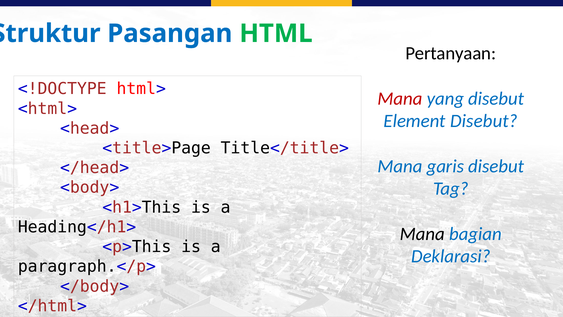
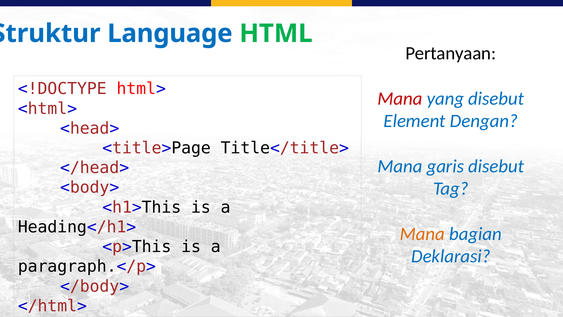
Pasangan: Pasangan -> Language
Element Disebut: Disebut -> Dengan
Mana at (422, 234) colour: black -> orange
